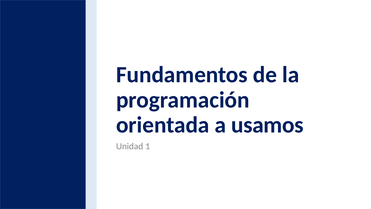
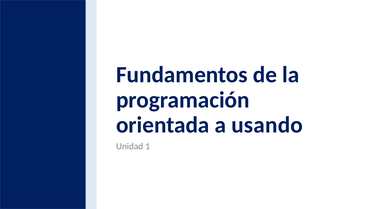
usamos: usamos -> usando
